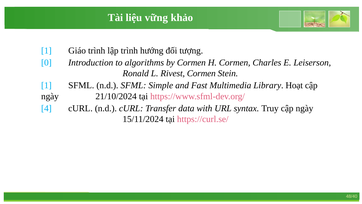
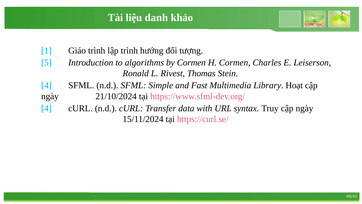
vững: vững -> danh
0: 0 -> 5
Rivest Cormen: Cormen -> Thomas
1 at (46, 85): 1 -> 4
